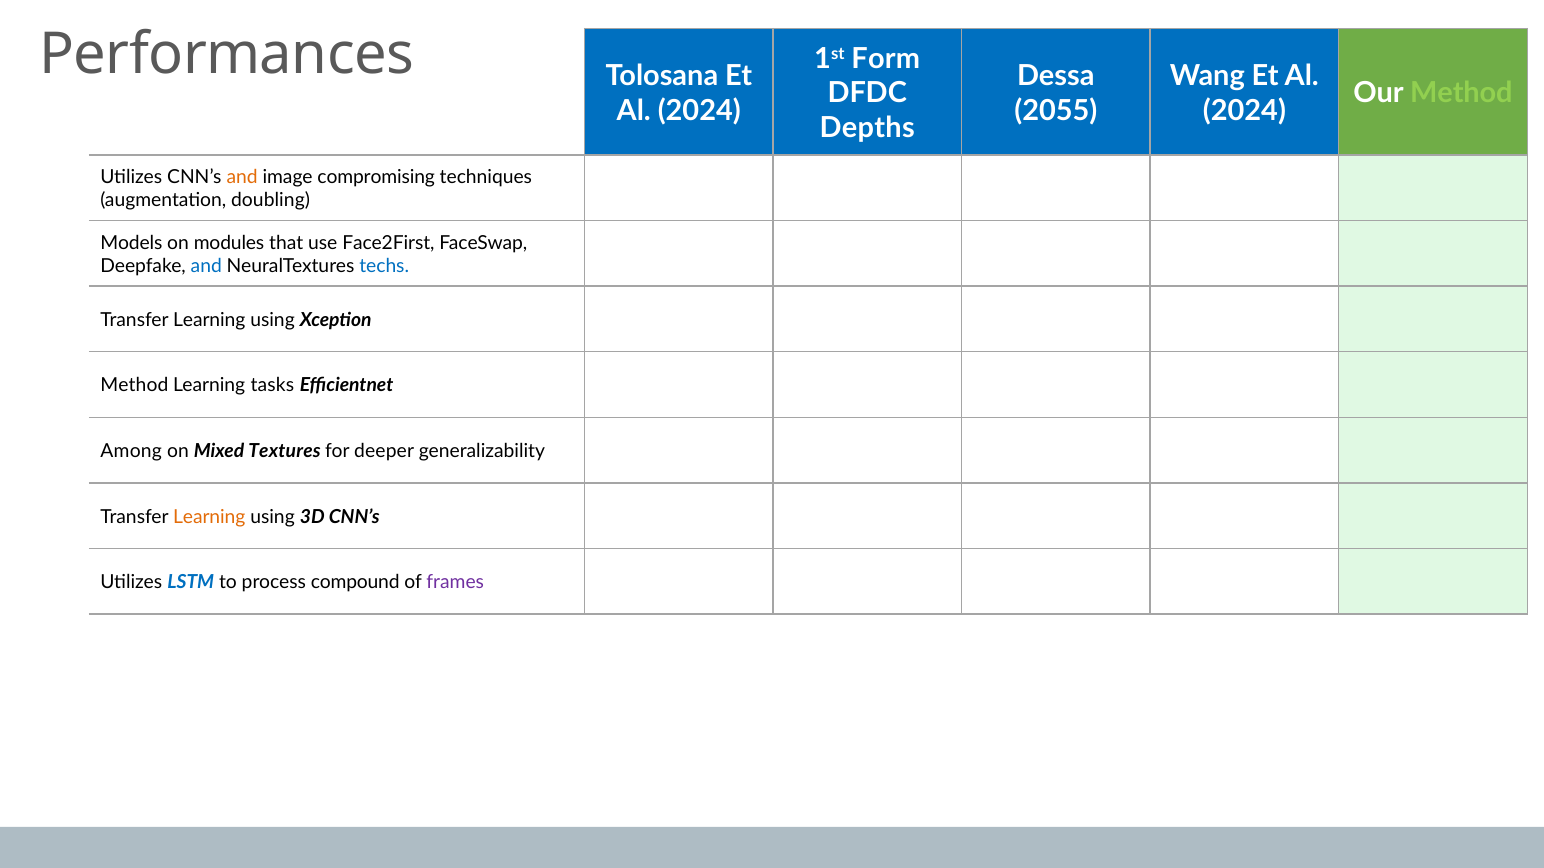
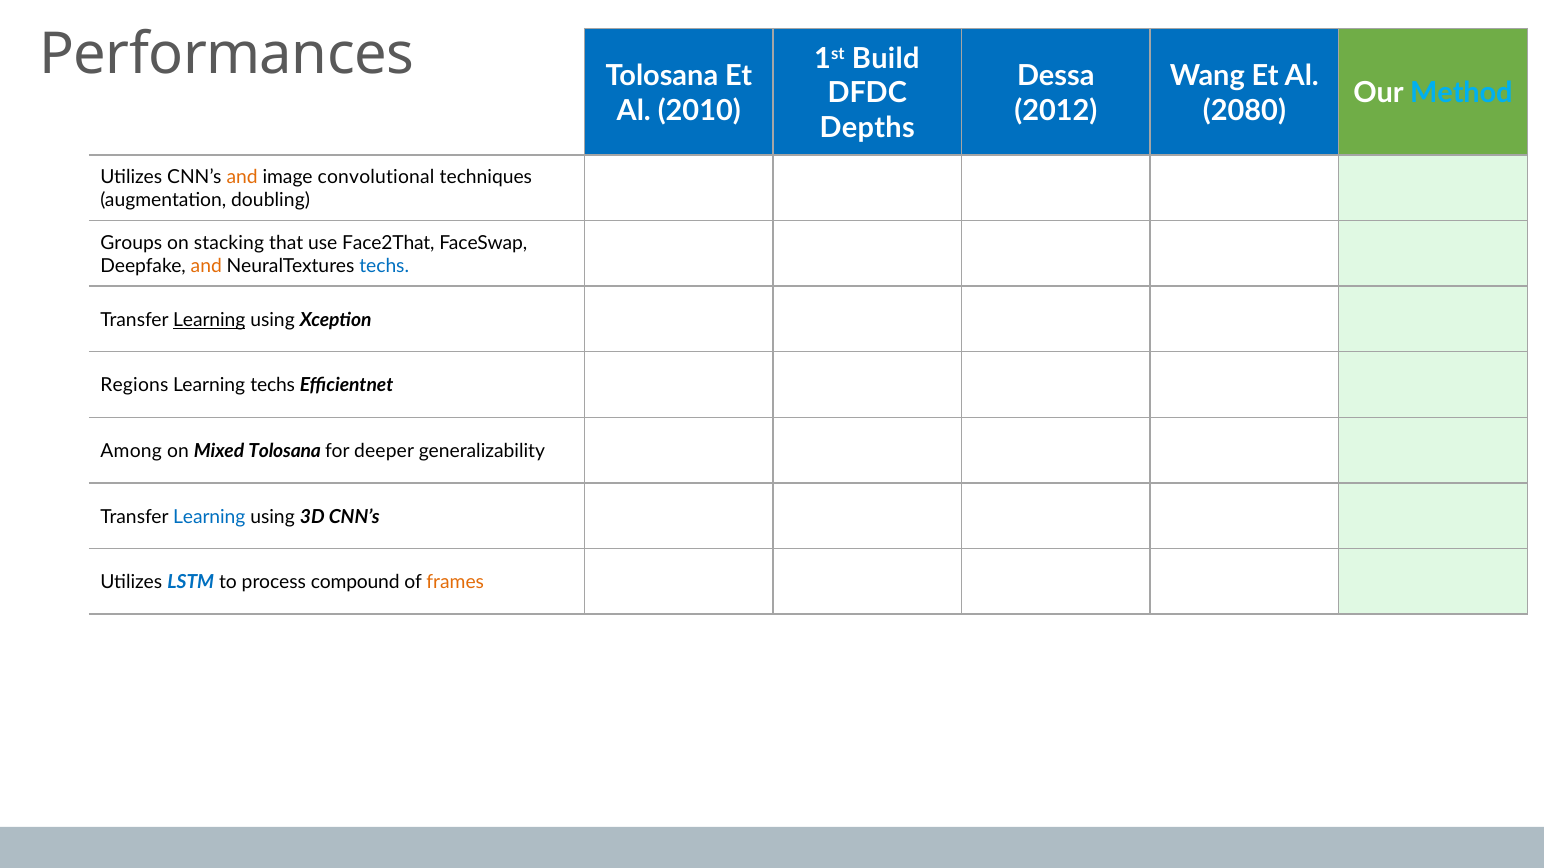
Form: Form -> Build
Method at (1461, 93) colour: light green -> light blue
2024 at (699, 111): 2024 -> 2010
2055: 2055 -> 2012
2024 at (1244, 111): 2024 -> 2080
compromising: compromising -> convolutional
Models: Models -> Groups
modules: modules -> stacking
Face2First: Face2First -> Face2That
and at (206, 266) colour: blue -> orange
Learning at (209, 320) underline: none -> present
Method at (134, 386): Method -> Regions
Learning tasks: tasks -> techs
Mixed Textures: Textures -> Tolosana
Learning at (209, 517) colour: orange -> blue
frames colour: purple -> orange
